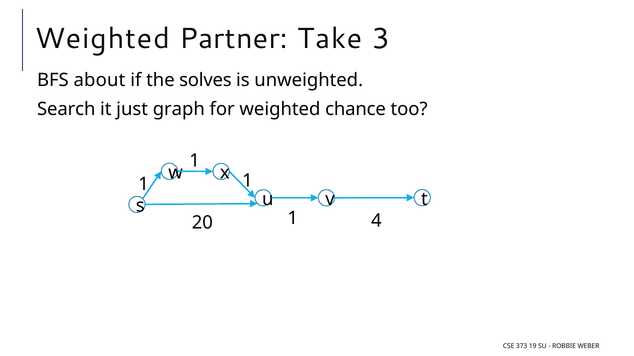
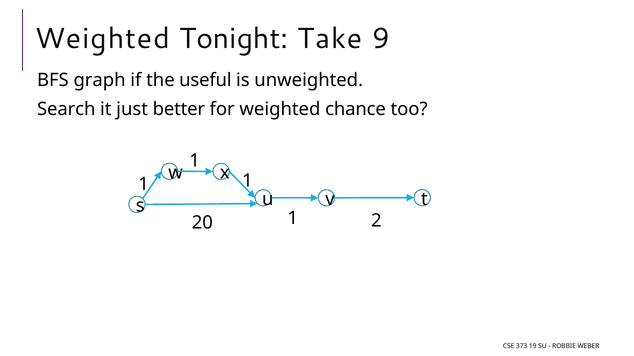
Partner: Partner -> Tonight
3: 3 -> 9
about: about -> graph
solves: solves -> useful
graph: graph -> better
4: 4 -> 2
